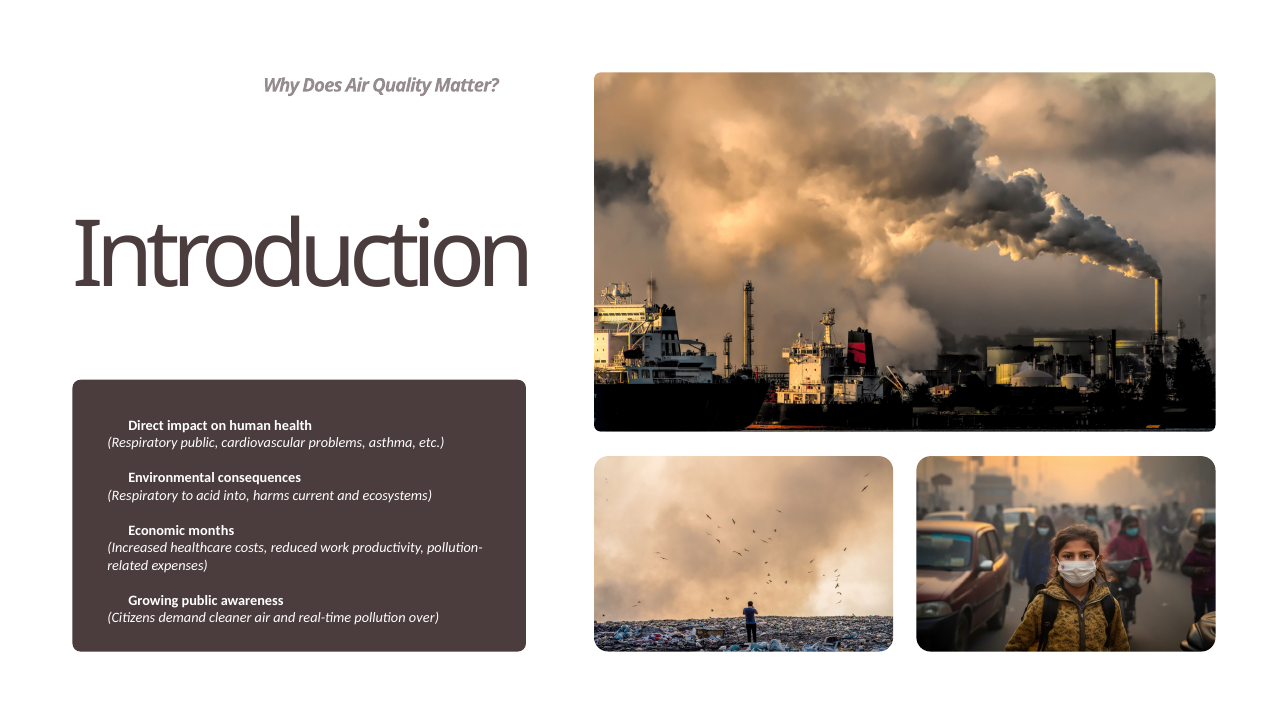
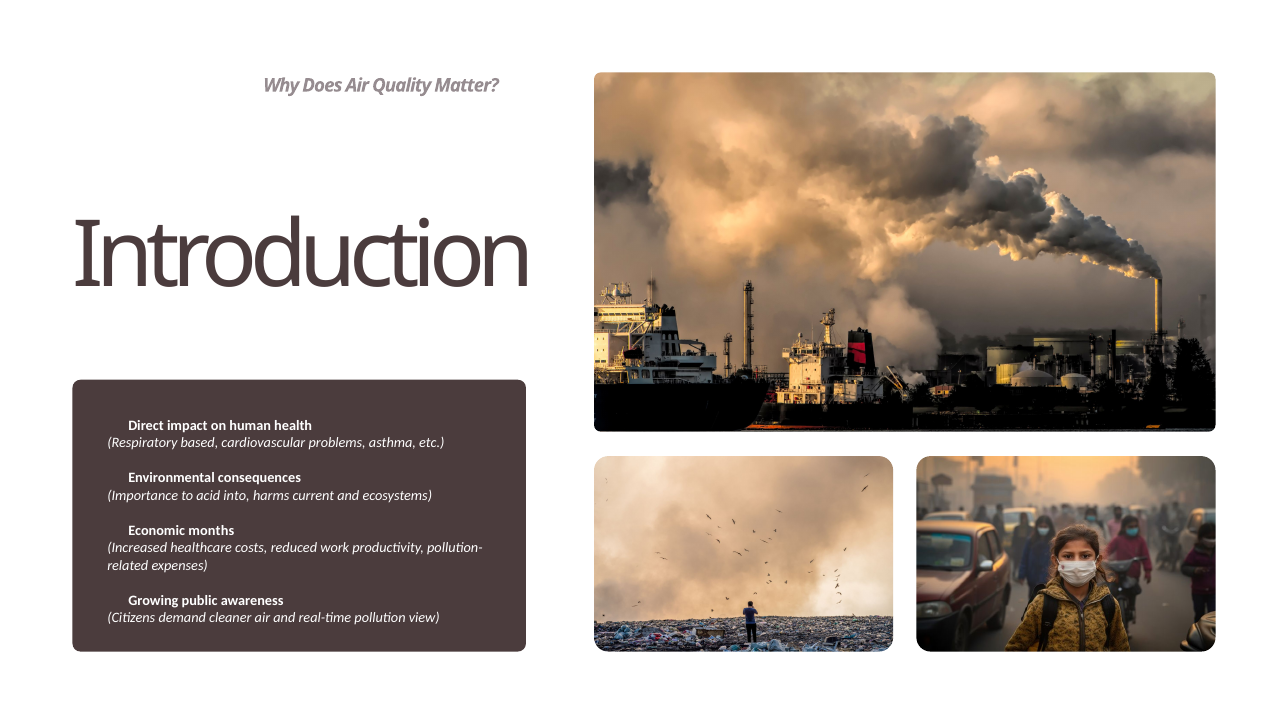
Respiratory public: public -> based
Respiratory at (143, 496): Respiratory -> Importance
over: over -> view
